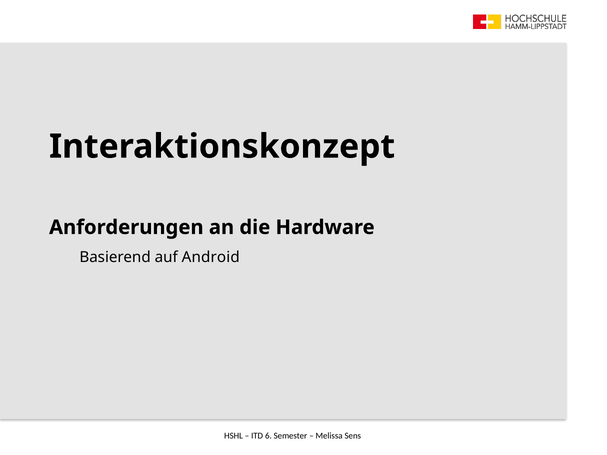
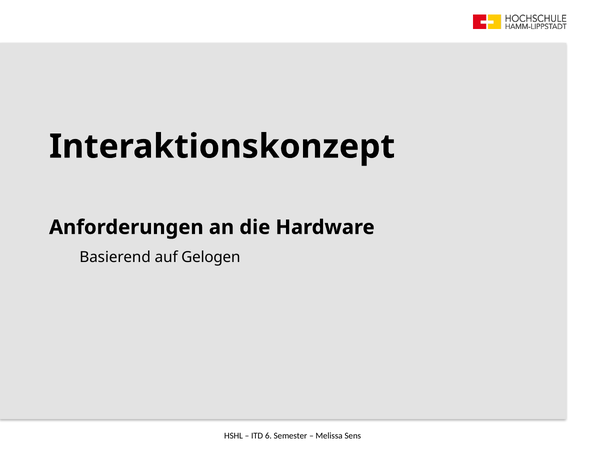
Android: Android -> Gelogen
